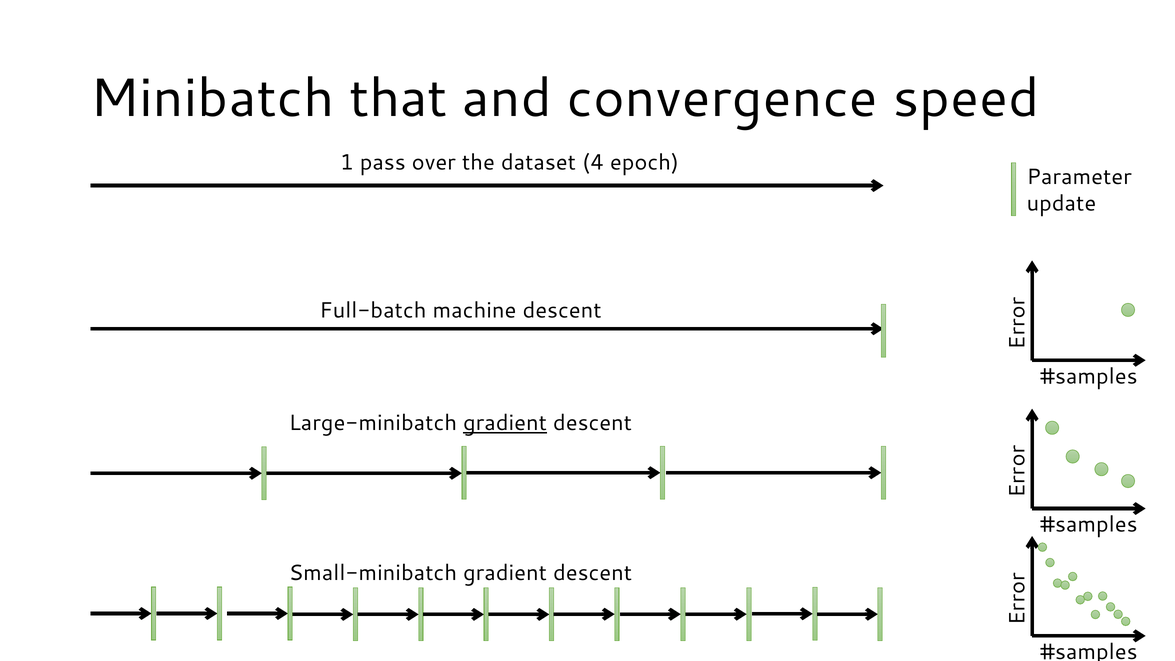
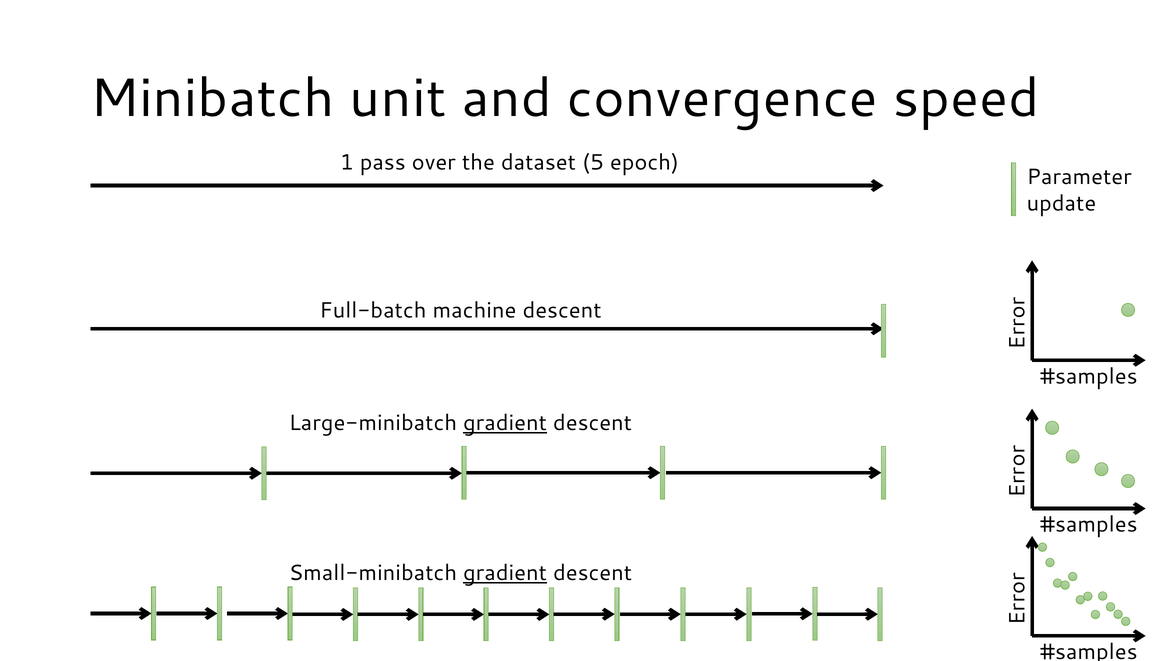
that: that -> unit
4: 4 -> 5
gradient at (505, 573) underline: none -> present
